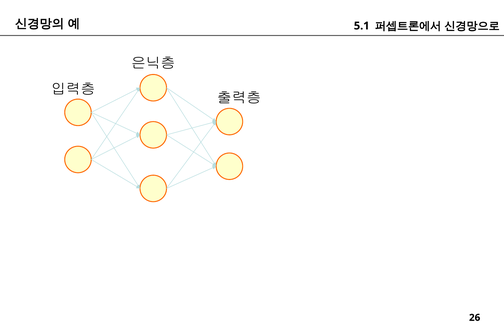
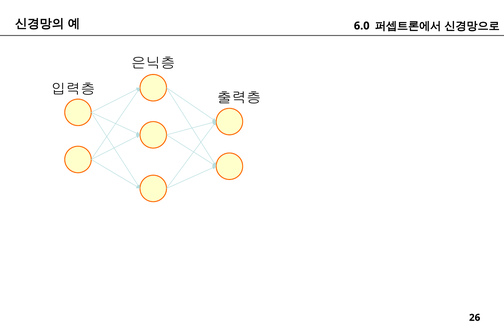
5.1: 5.1 -> 6.0
